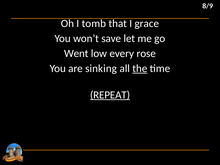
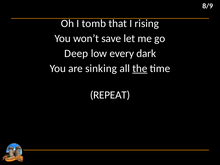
grace: grace -> rising
Went: Went -> Deep
rose: rose -> dark
REPEAT underline: present -> none
